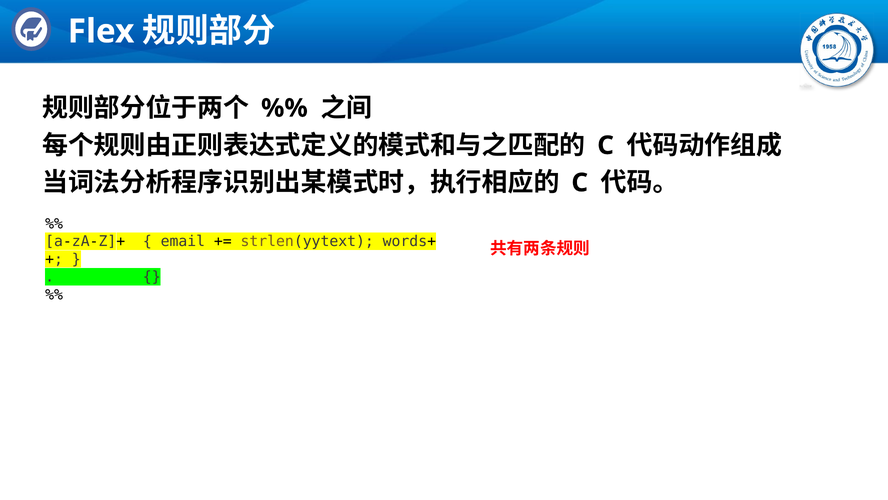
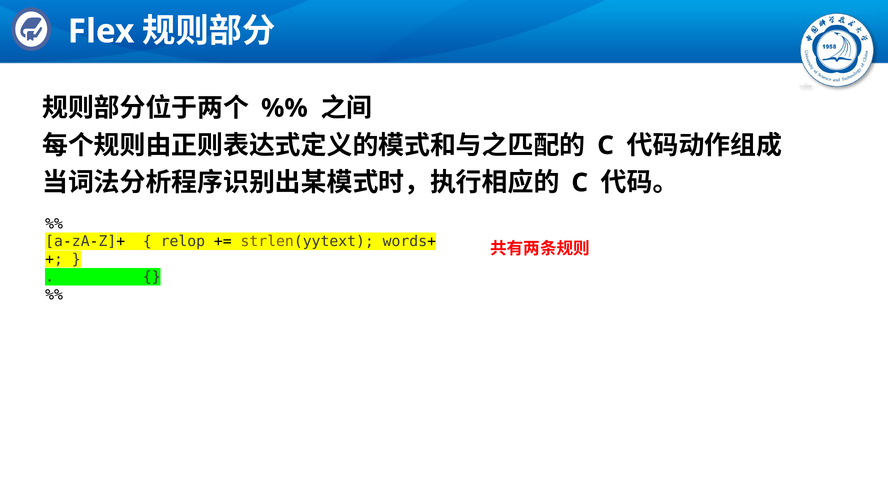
email: email -> relop
